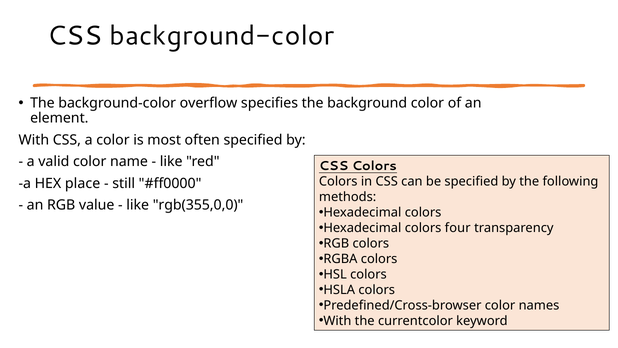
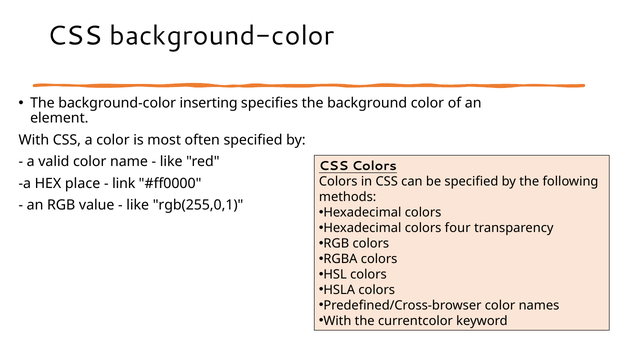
overflow: overflow -> inserting
still: still -> link
rgb(355,0,0: rgb(355,0,0 -> rgb(255,0,1
